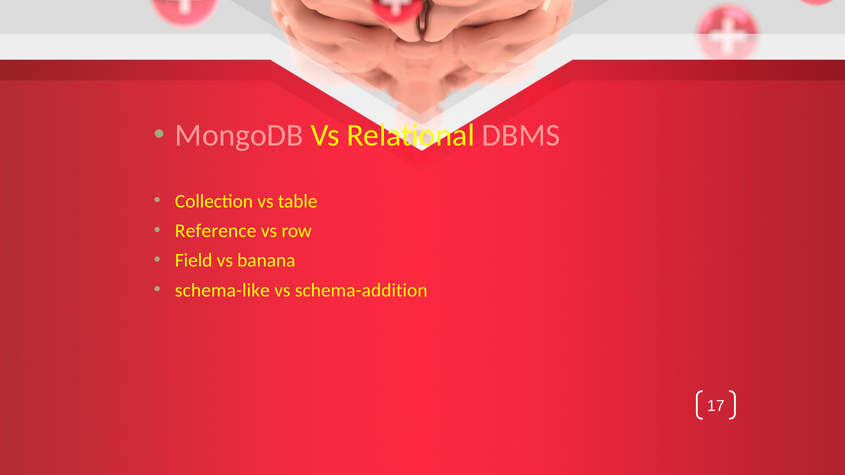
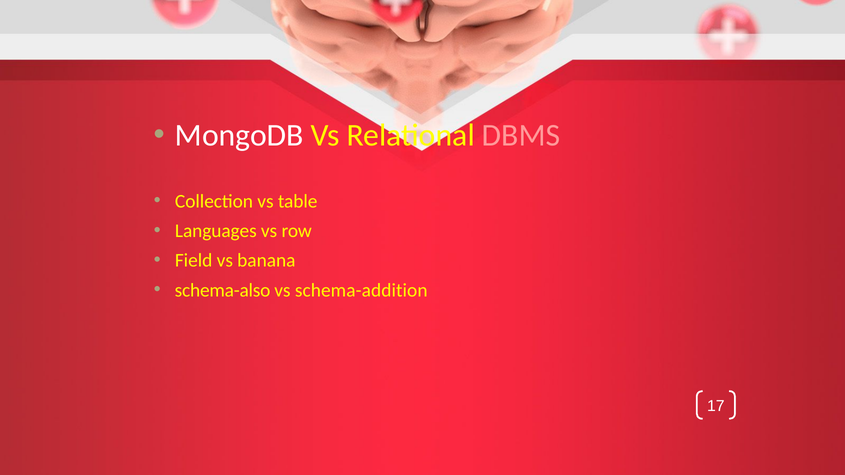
MongoDB colour: pink -> white
Reference: Reference -> Languages
schema-like: schema-like -> schema-also
